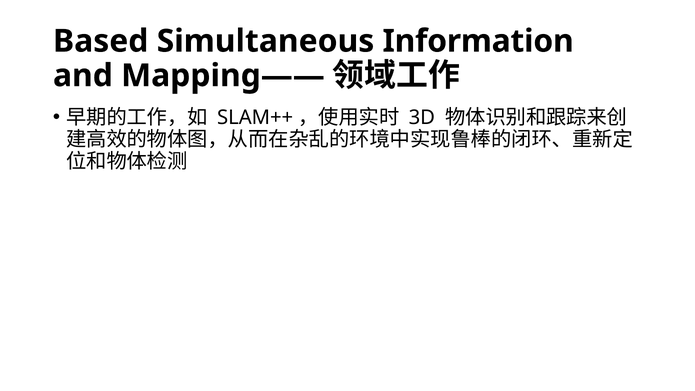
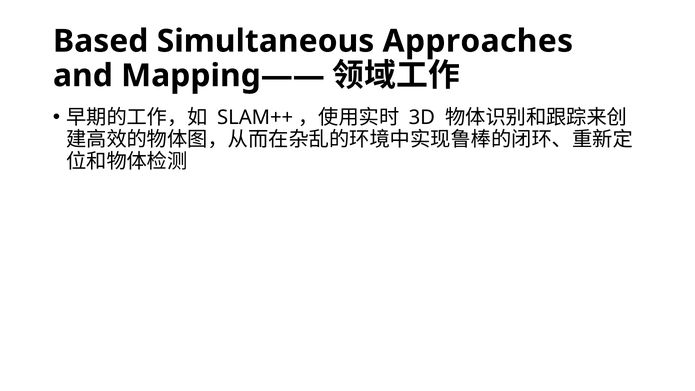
Information: Information -> Approaches
